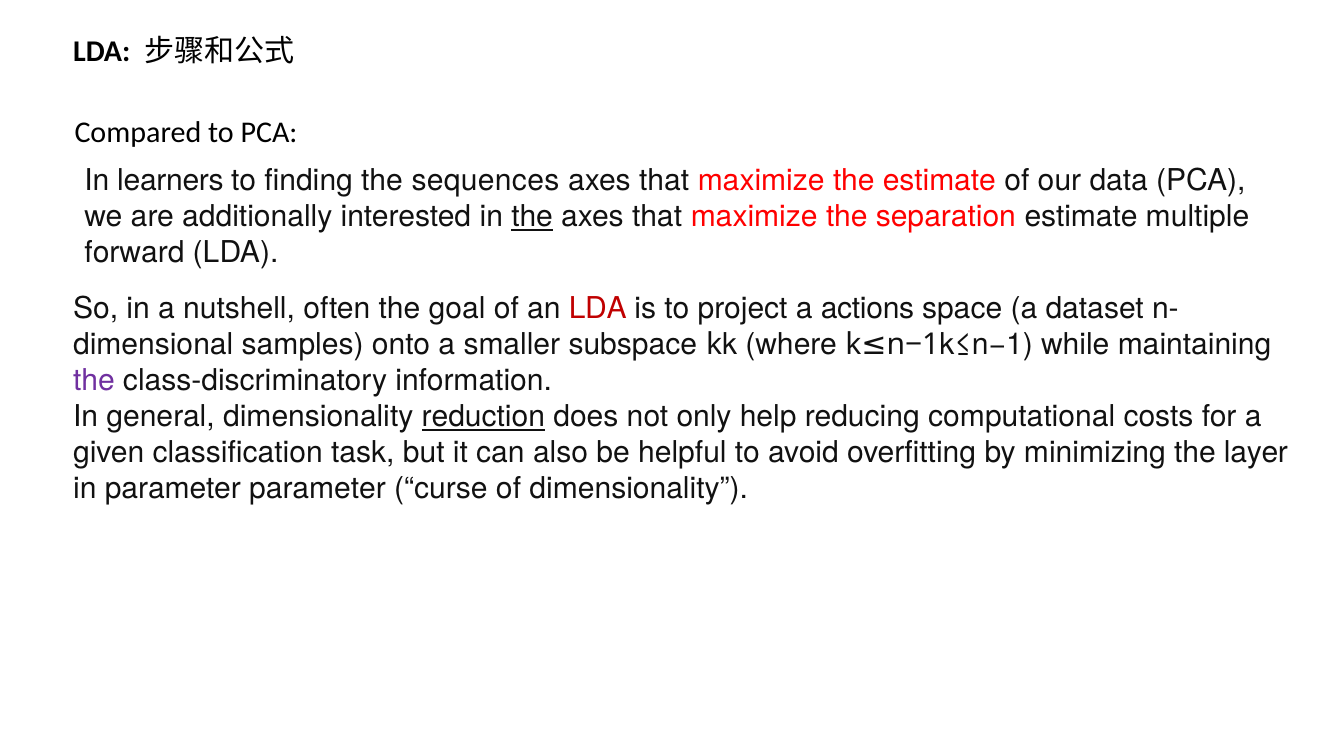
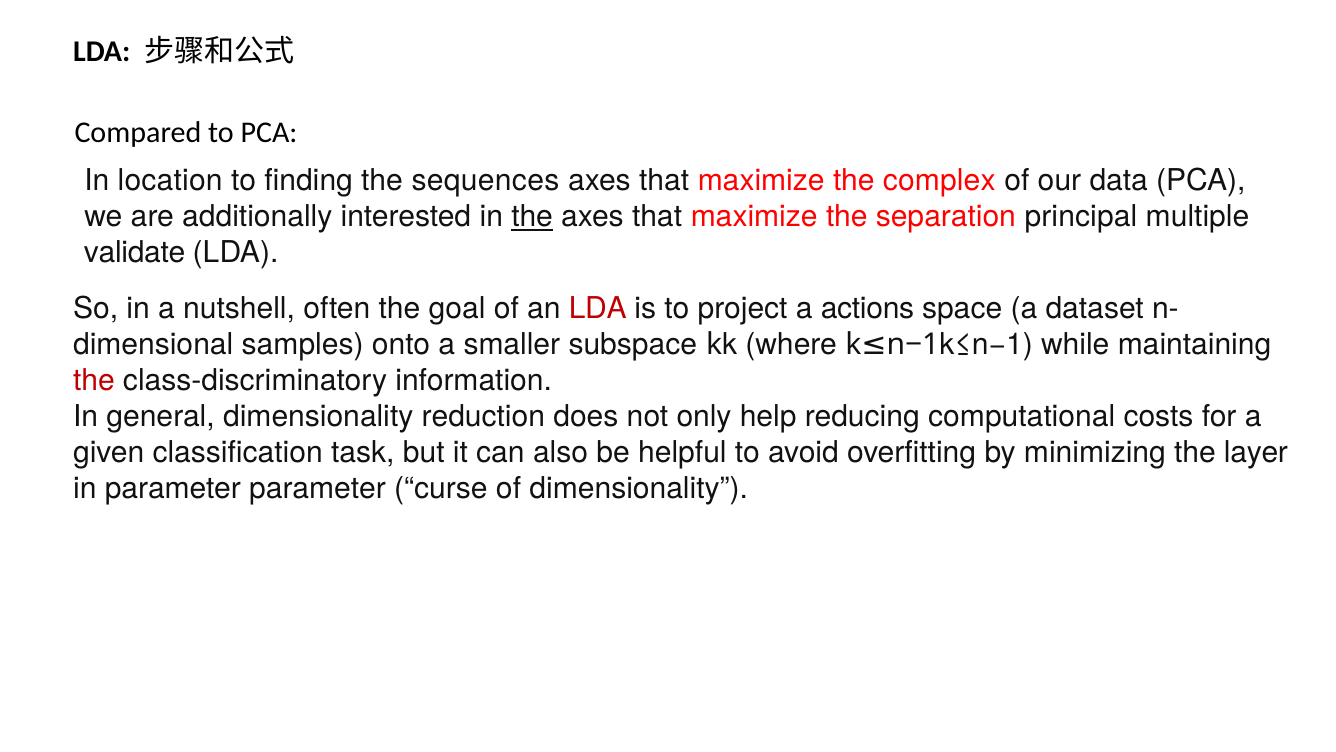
learners: learners -> location
the estimate: estimate -> complex
separation estimate: estimate -> principal
forward: forward -> validate
the at (94, 380) colour: purple -> red
reduction underline: present -> none
